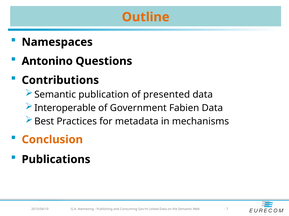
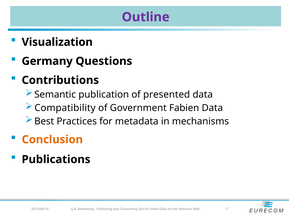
Outline colour: orange -> purple
Namespaces: Namespaces -> Visualization
Antonino: Antonino -> Germany
Interoperable: Interoperable -> Compatibility
